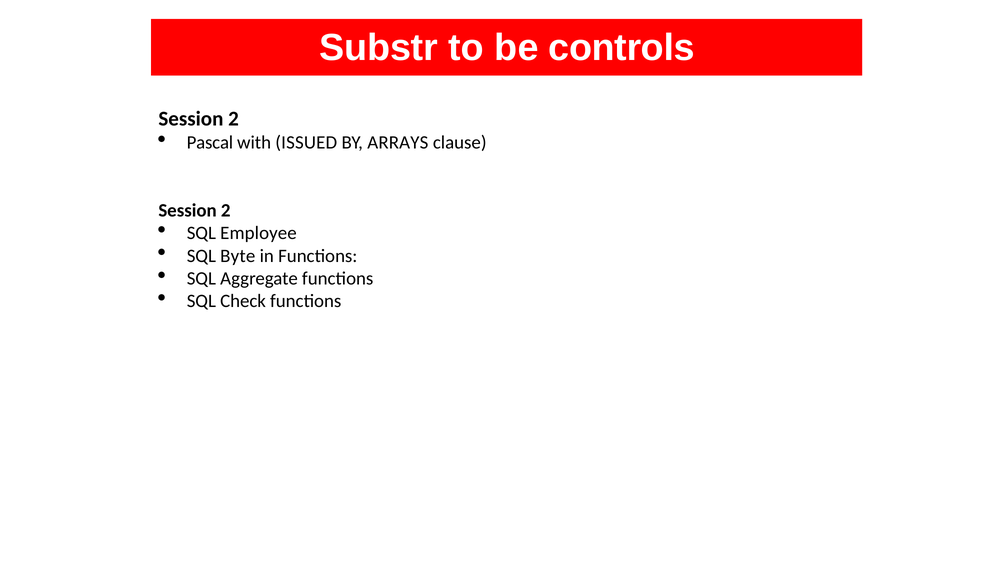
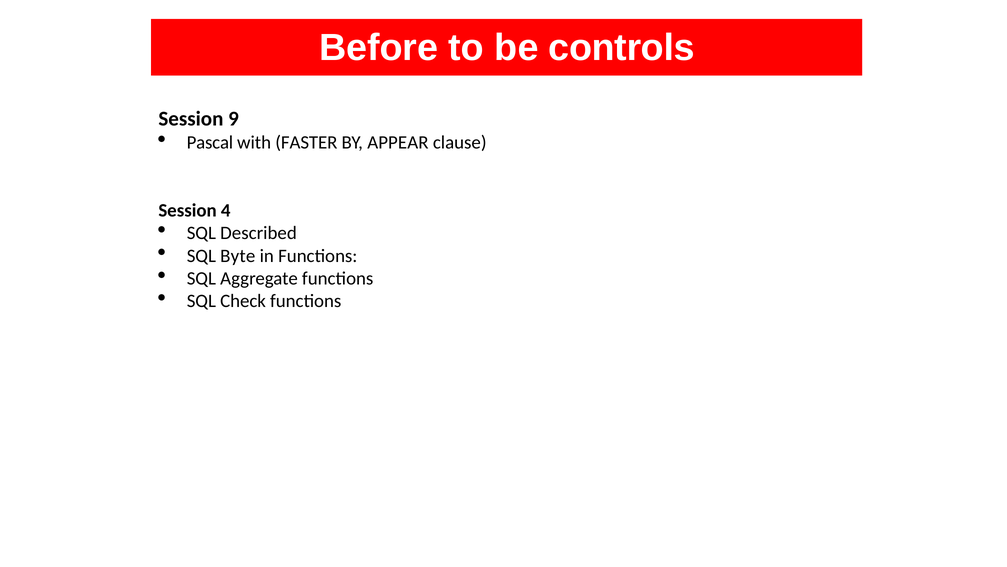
Substr: Substr -> Before
2 at (233, 119): 2 -> 9
ISSUED: ISSUED -> FASTER
ARRAYS: ARRAYS -> APPEAR
2 at (226, 210): 2 -> 4
Employee: Employee -> Described
